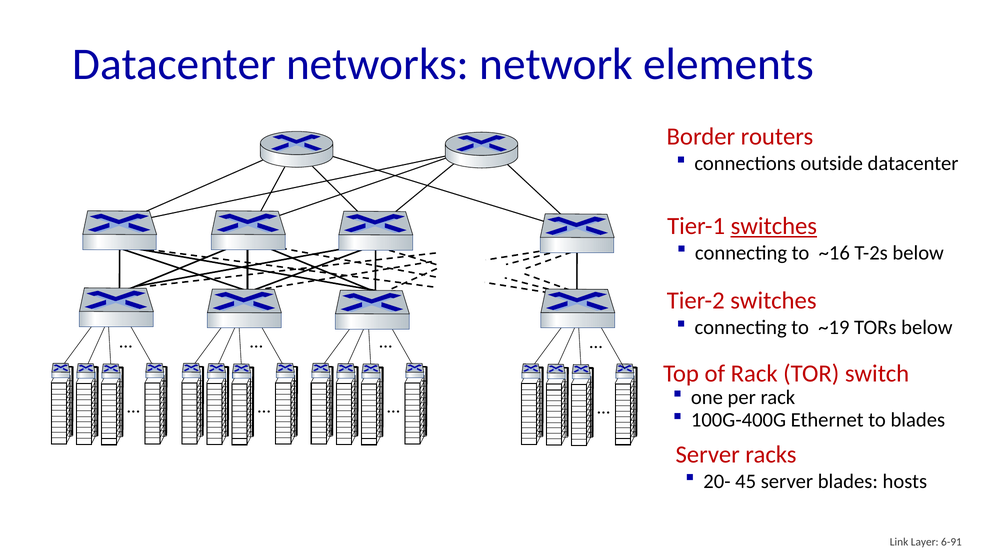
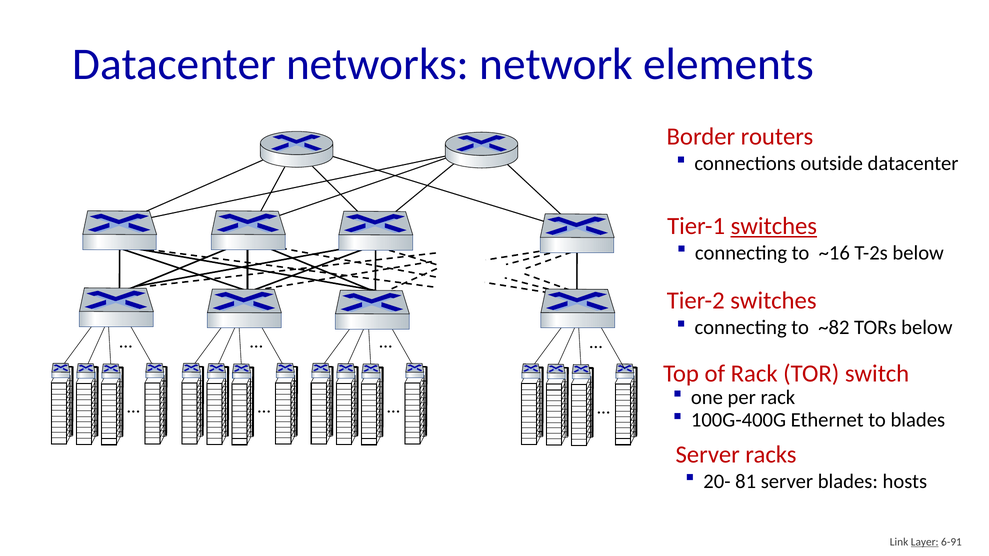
~19: ~19 -> ~82
45: 45 -> 81
Layer underline: none -> present
